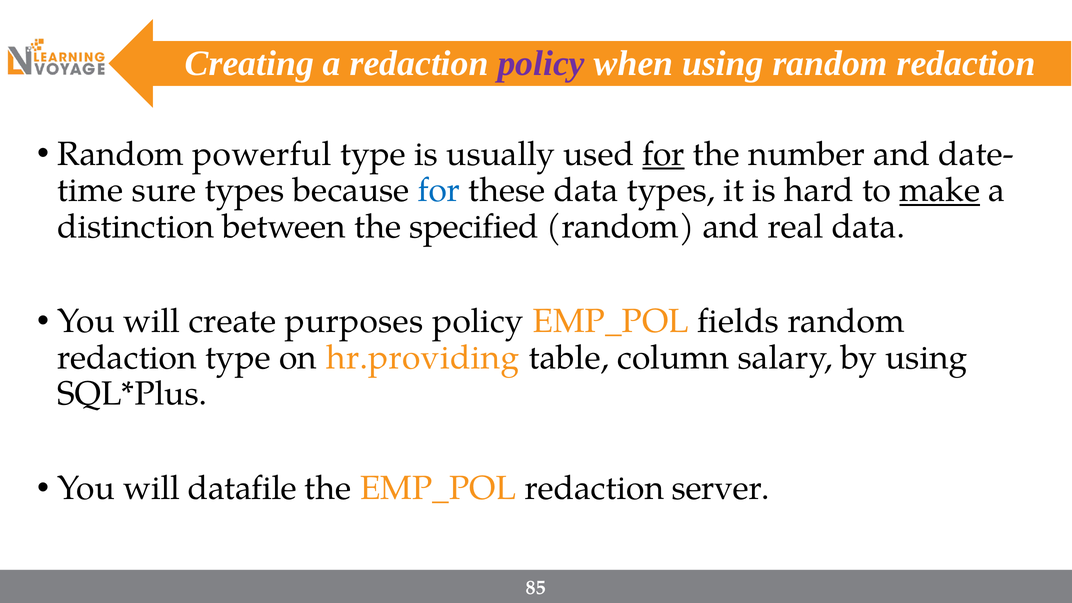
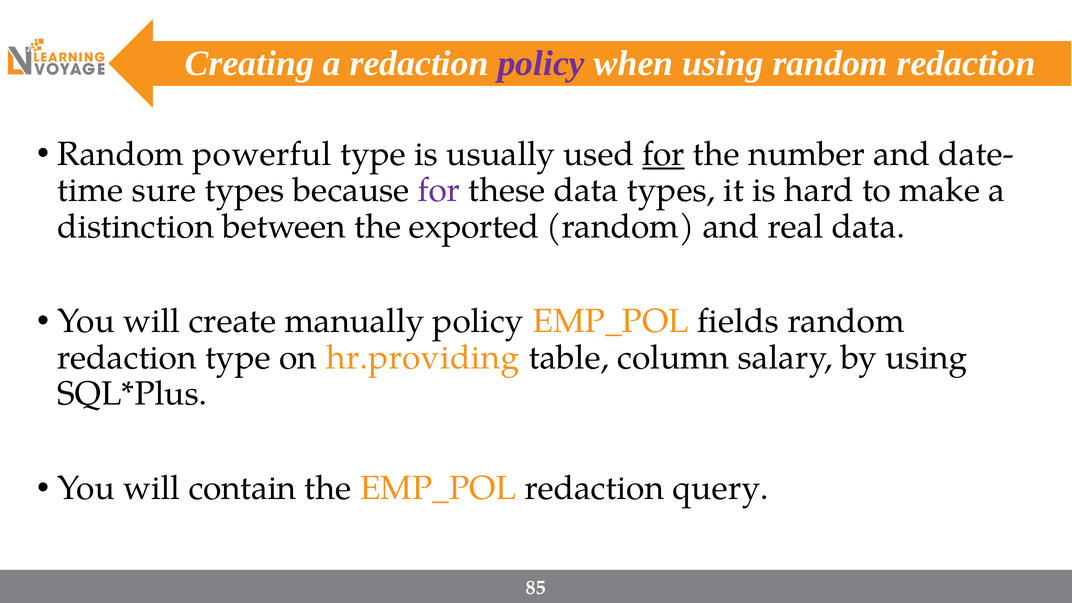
for at (439, 190) colour: blue -> purple
make underline: present -> none
specified: specified -> exported
purposes: purposes -> manually
datafile: datafile -> contain
server: server -> query
